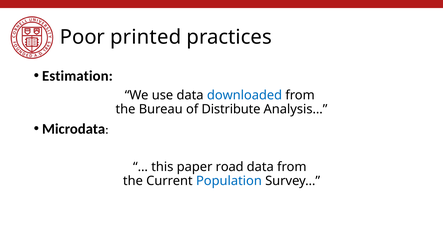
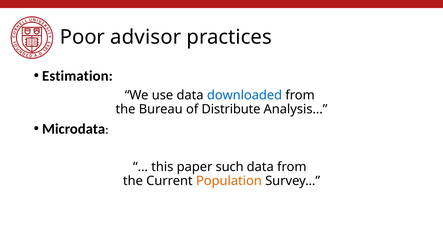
printed: printed -> advisor
road: road -> such
Population colour: blue -> orange
